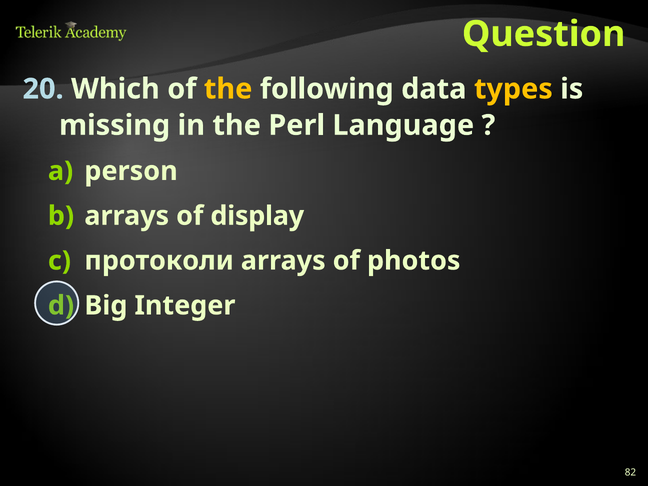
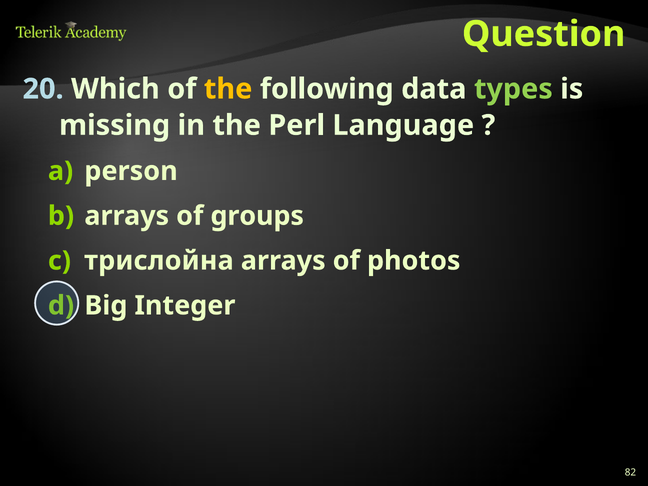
types colour: yellow -> light green
display: display -> groups
протоколи: протоколи -> трислойна
